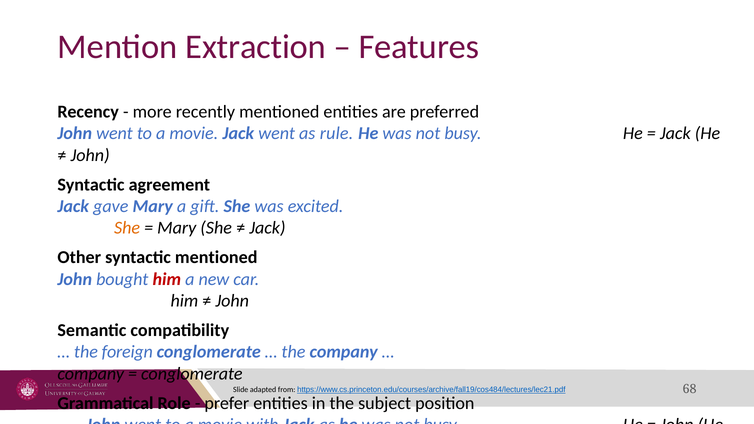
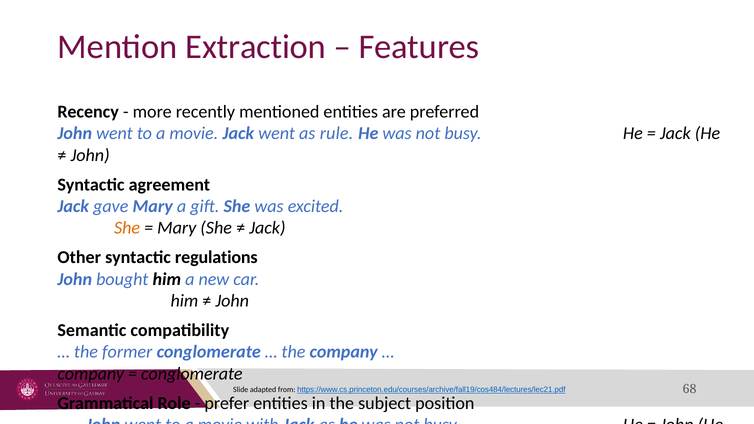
syntactic mentioned: mentioned -> regulations
him at (167, 279) colour: red -> black
foreign: foreign -> former
